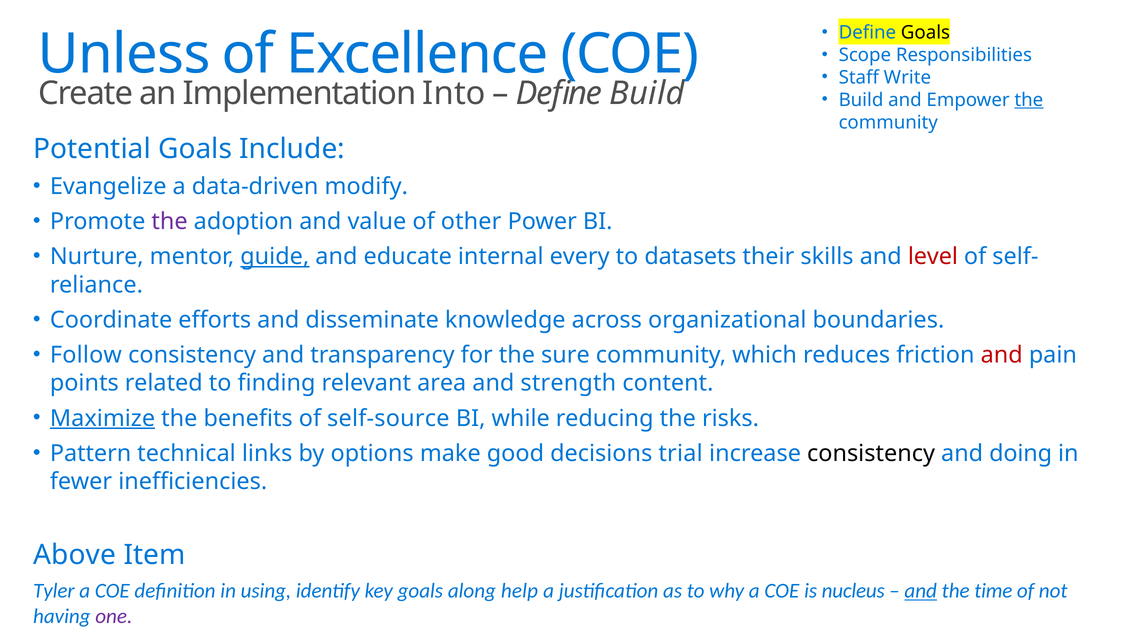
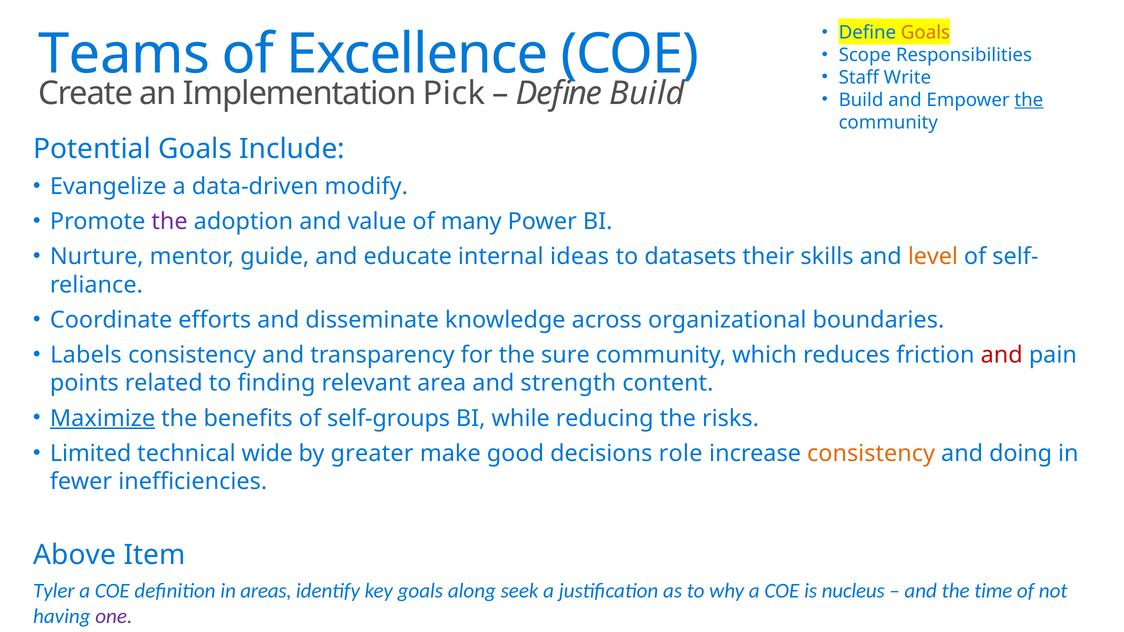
Goals at (925, 33) colour: black -> orange
Unless: Unless -> Teams
Into: Into -> Pick
other: other -> many
guide underline: present -> none
every: every -> ideas
level colour: red -> orange
Follow: Follow -> Labels
self-source: self-source -> self-groups
Pattern: Pattern -> Limited
links: links -> wide
options: options -> greater
trial: trial -> role
consistency at (871, 454) colour: black -> orange
using: using -> areas
help: help -> seek
and at (921, 591) underline: present -> none
